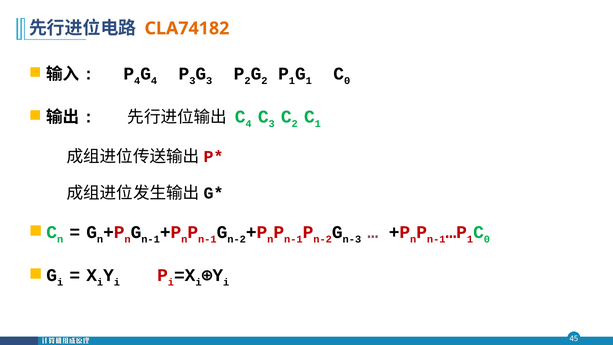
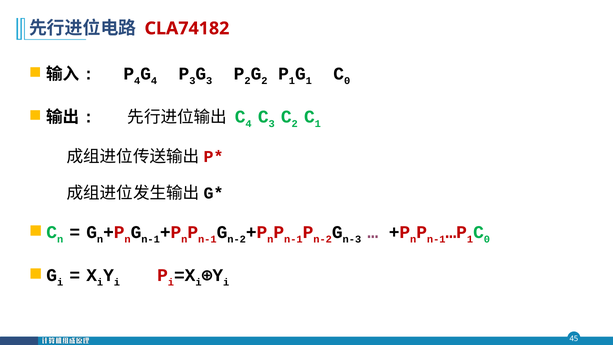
CLA74182 colour: orange -> red
